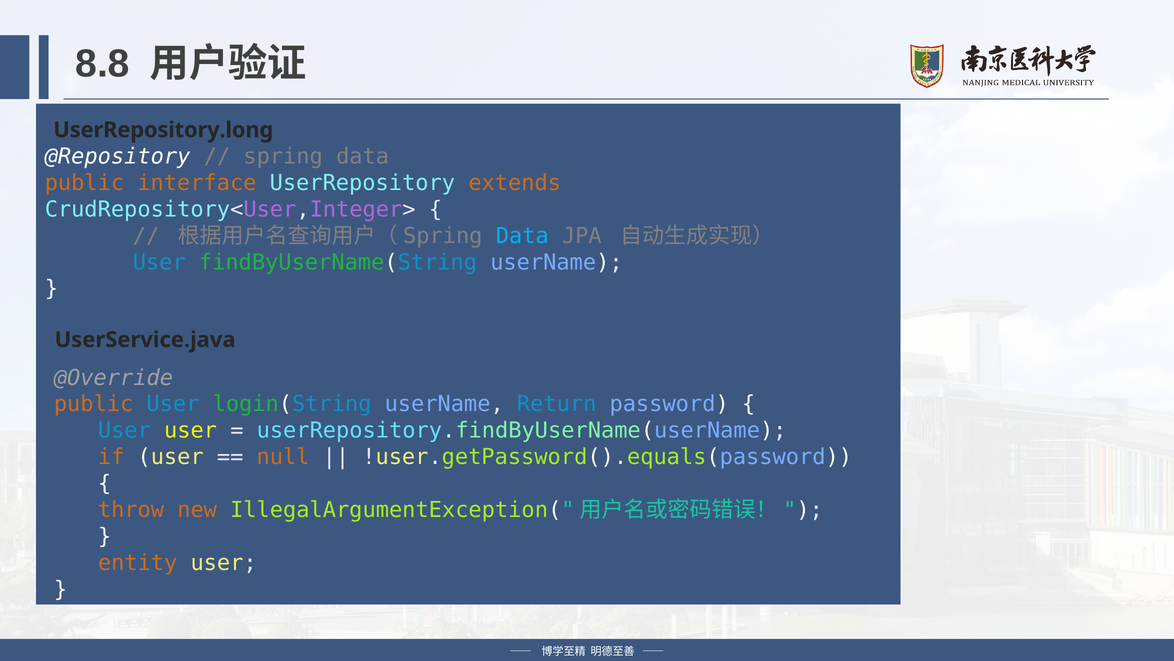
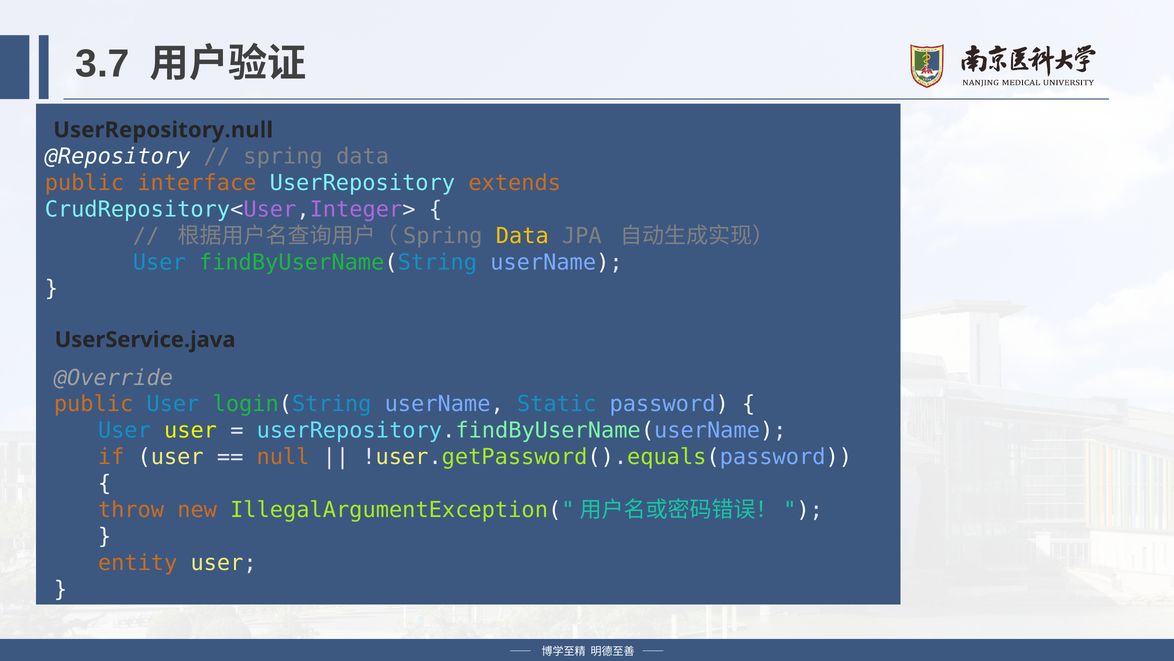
8.8: 8.8 -> 3.7
UserRepository.long: UserRepository.long -> UserRepository.null
Data at (522, 236) colour: light blue -> yellow
Return: Return -> Static
